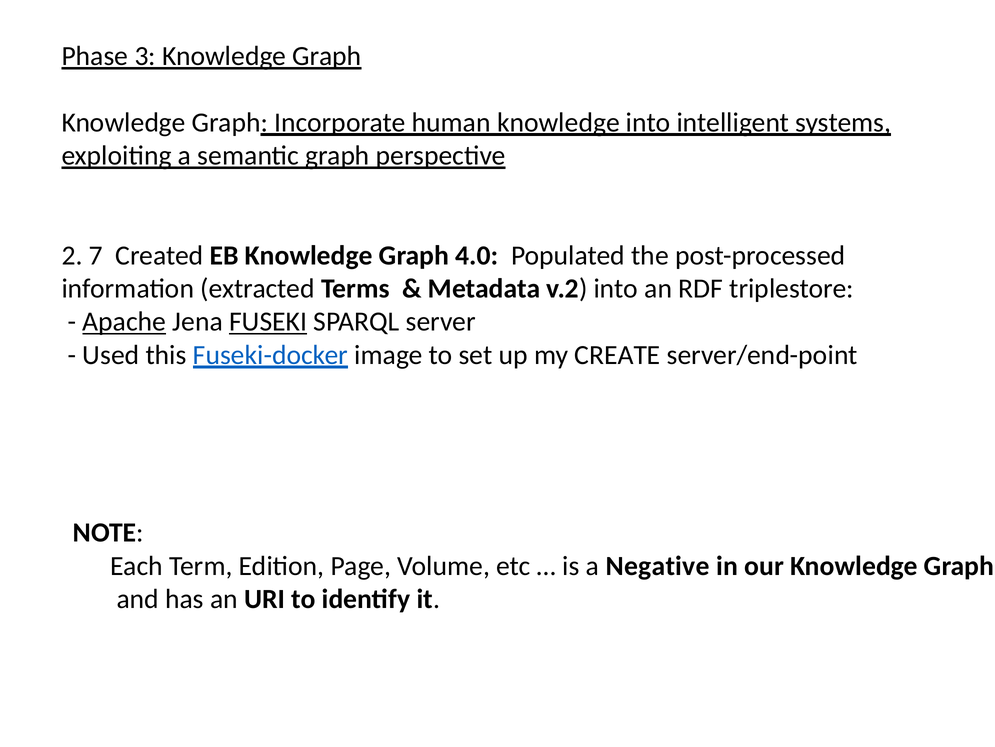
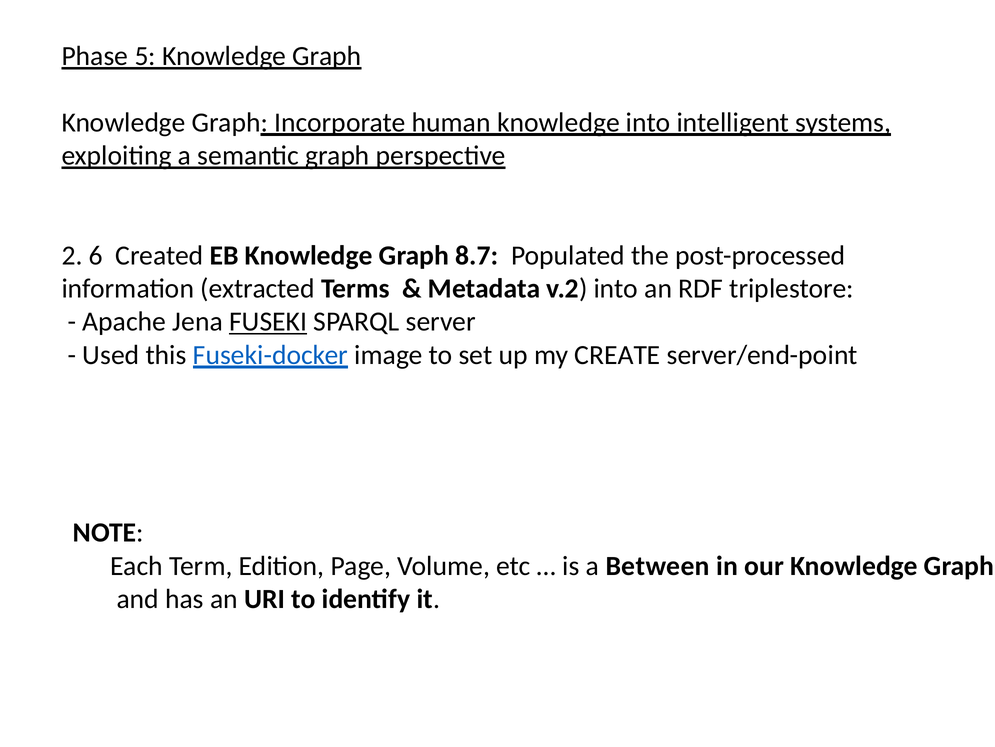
3: 3 -> 5
7: 7 -> 6
4.0: 4.0 -> 8.7
Apache underline: present -> none
Negative: Negative -> Between
